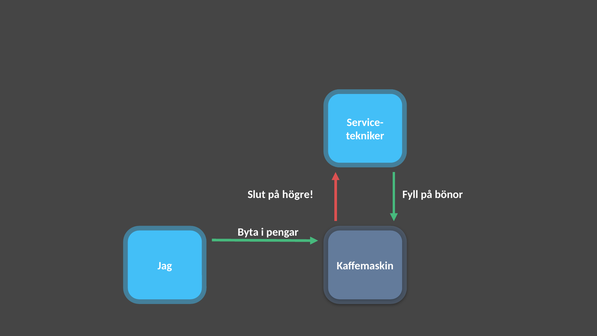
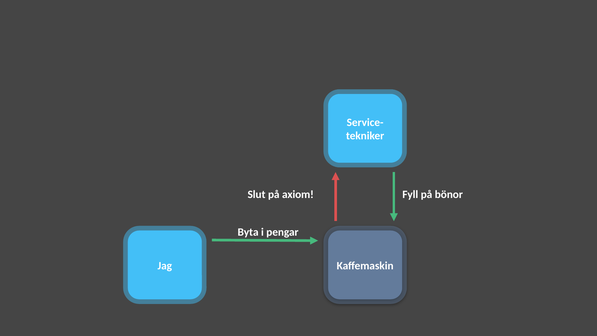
högre: högre -> axiom
